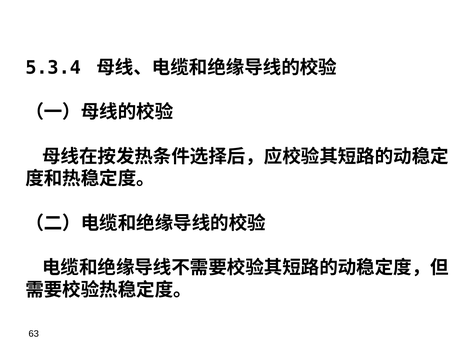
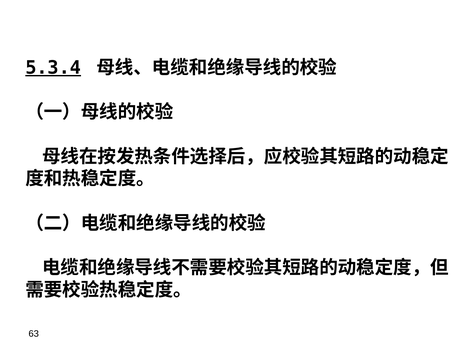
5.3.4 underline: none -> present
